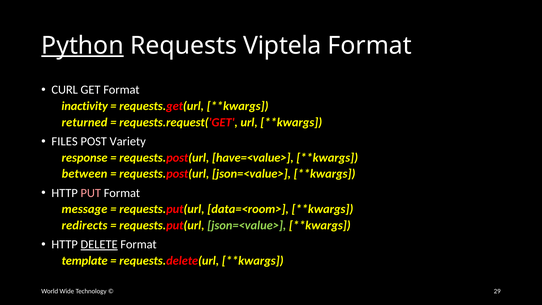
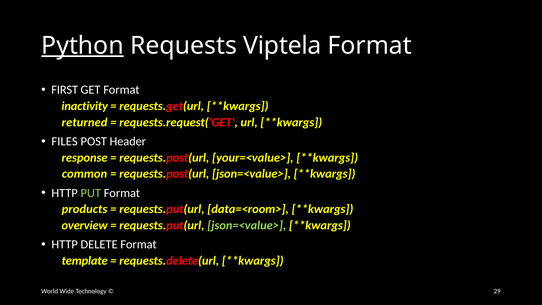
CURL: CURL -> FIRST
Variety: Variety -> Header
have=<value>: have=<value> -> your=<value>
between: between -> common
PUT colour: pink -> light green
message: message -> products
redirects: redirects -> overview
DELETE underline: present -> none
